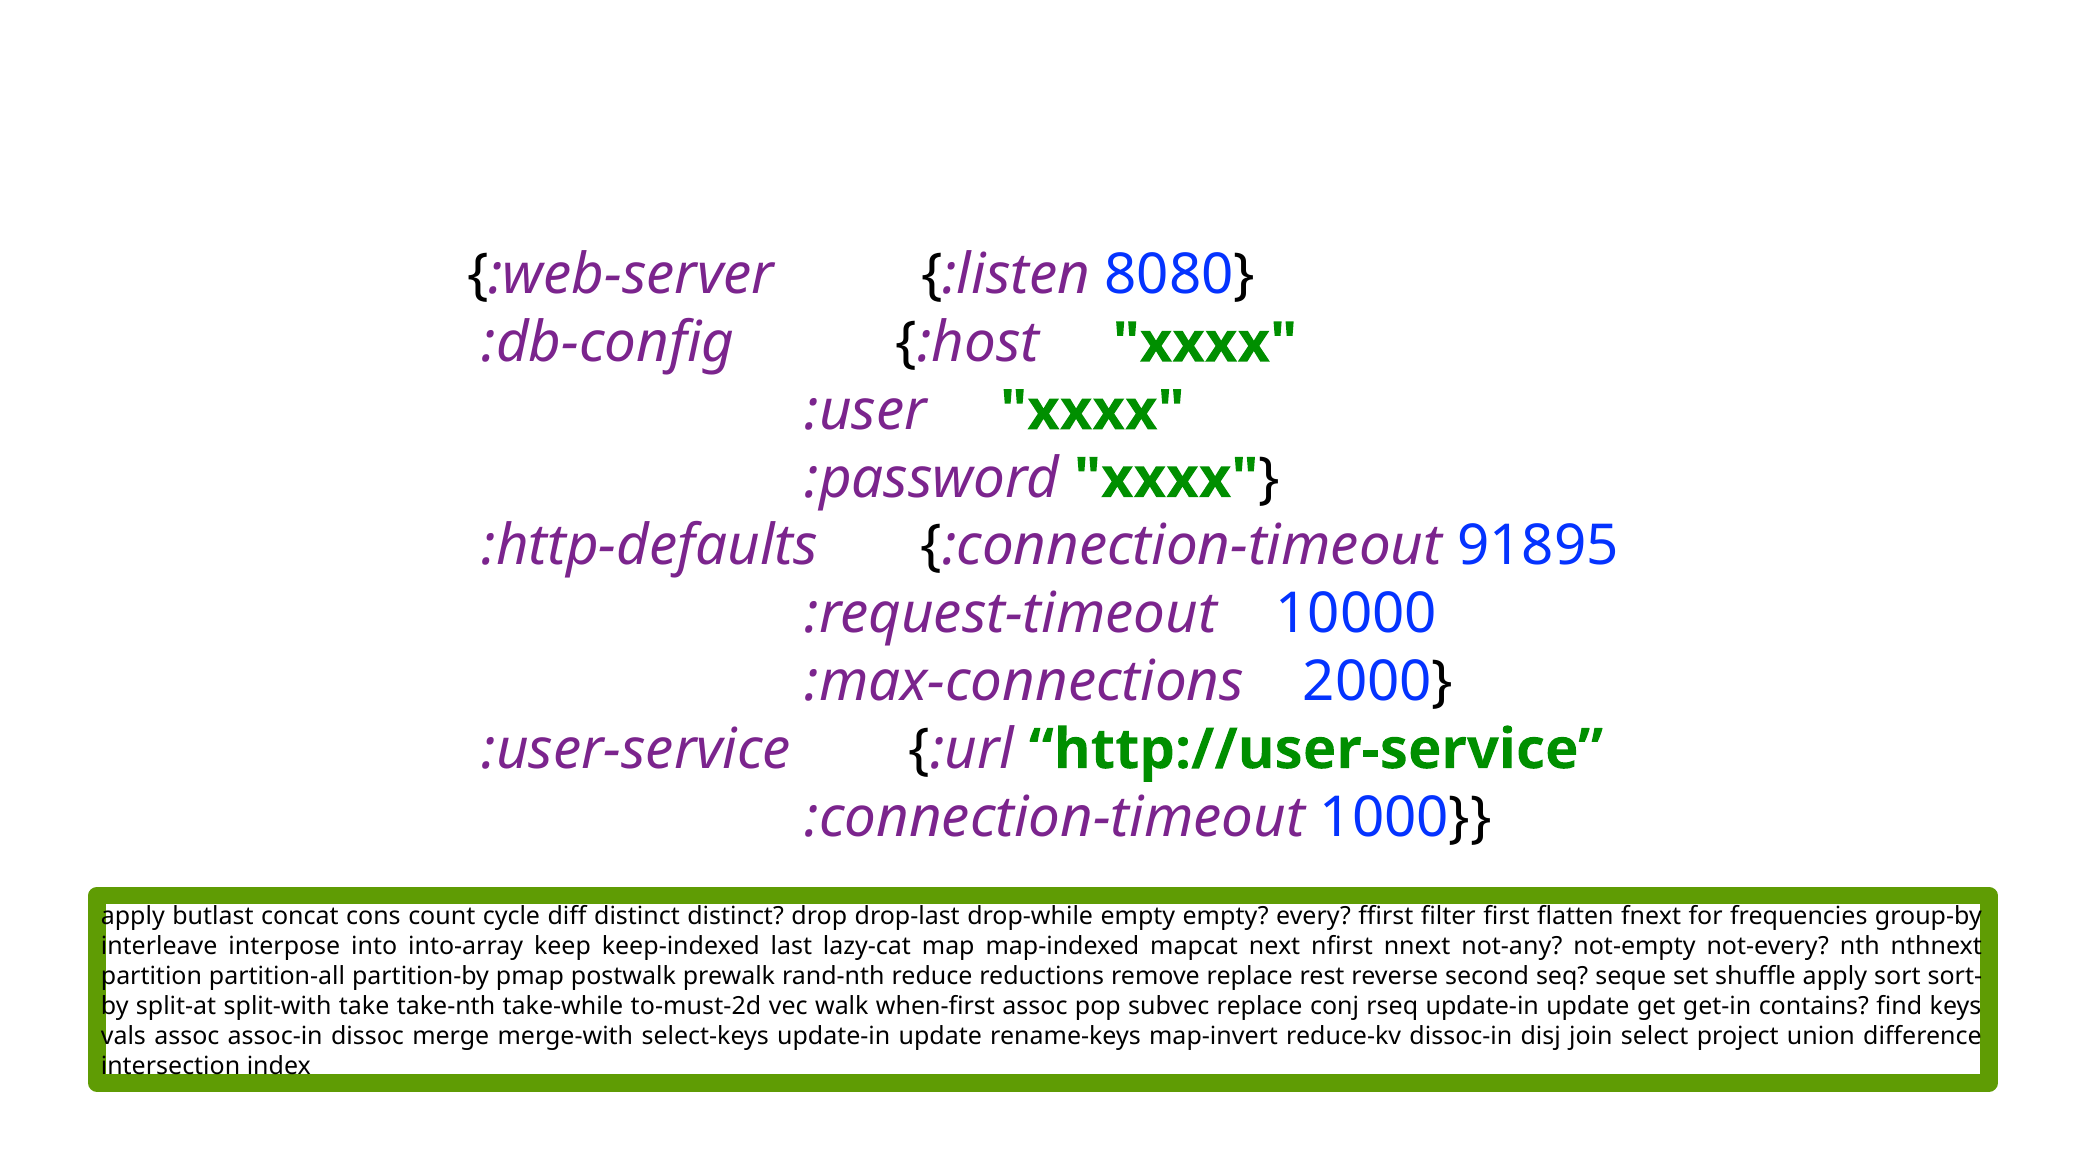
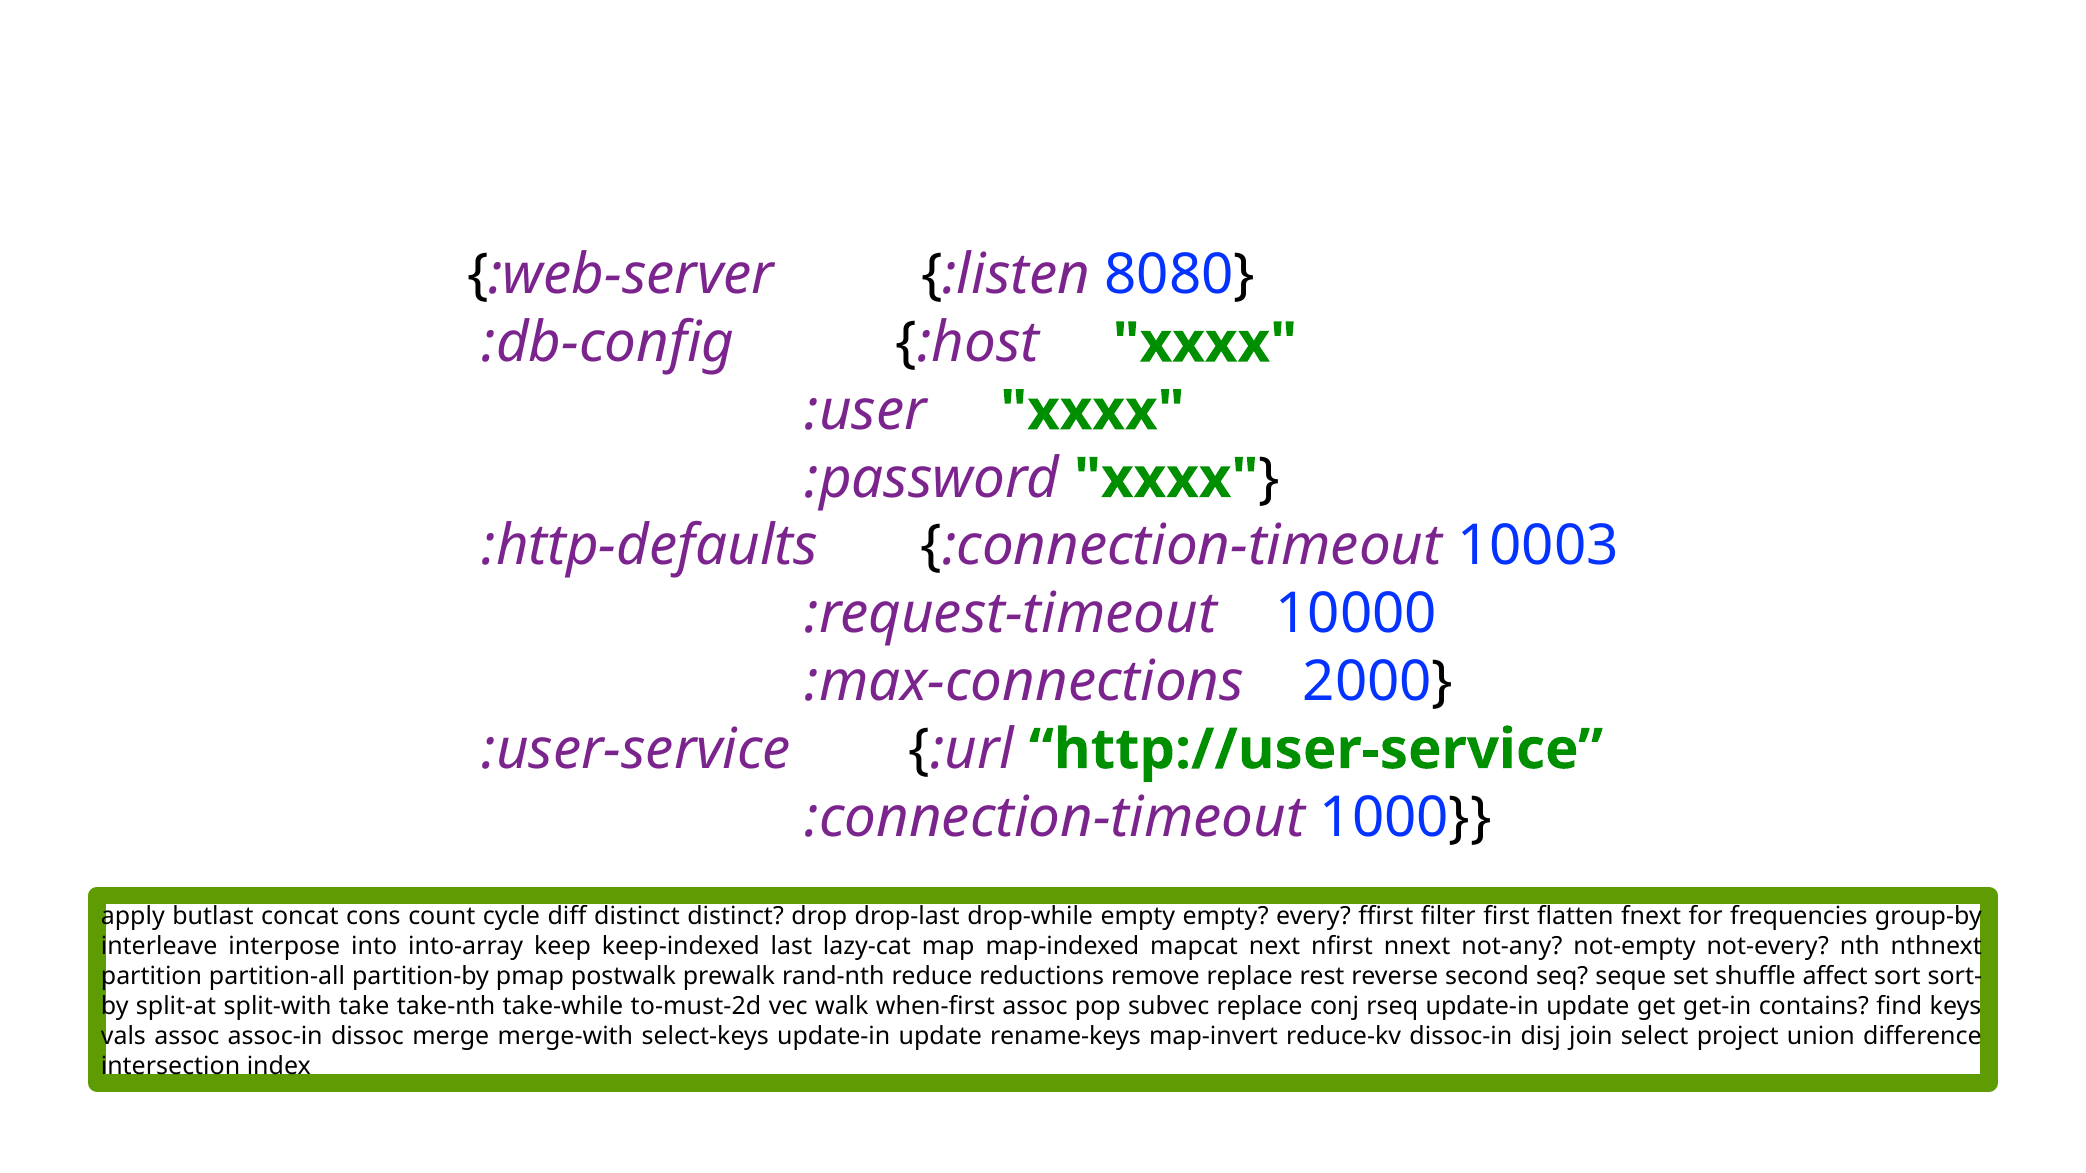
91895: 91895 -> 10003
shuffle apply: apply -> affect
